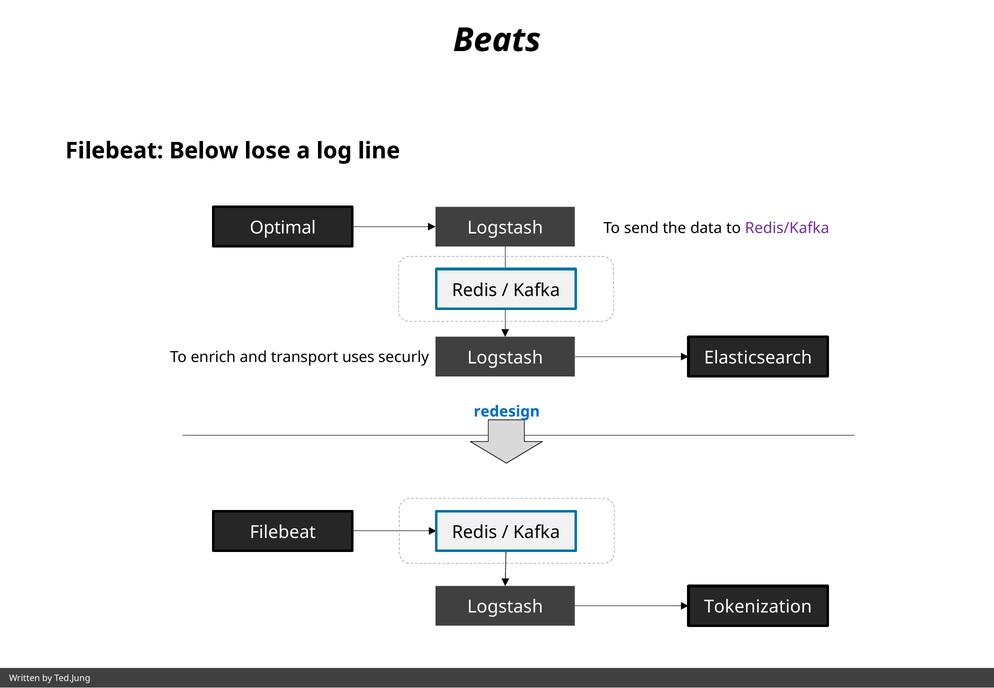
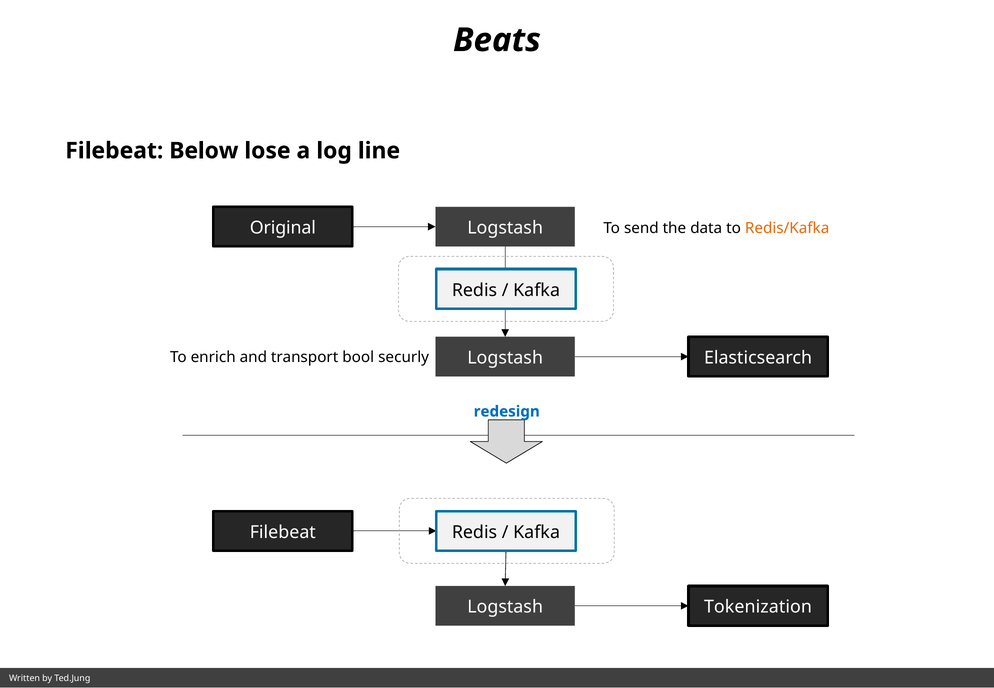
Optimal: Optimal -> Original
Redis/Kafka colour: purple -> orange
uses: uses -> bool
